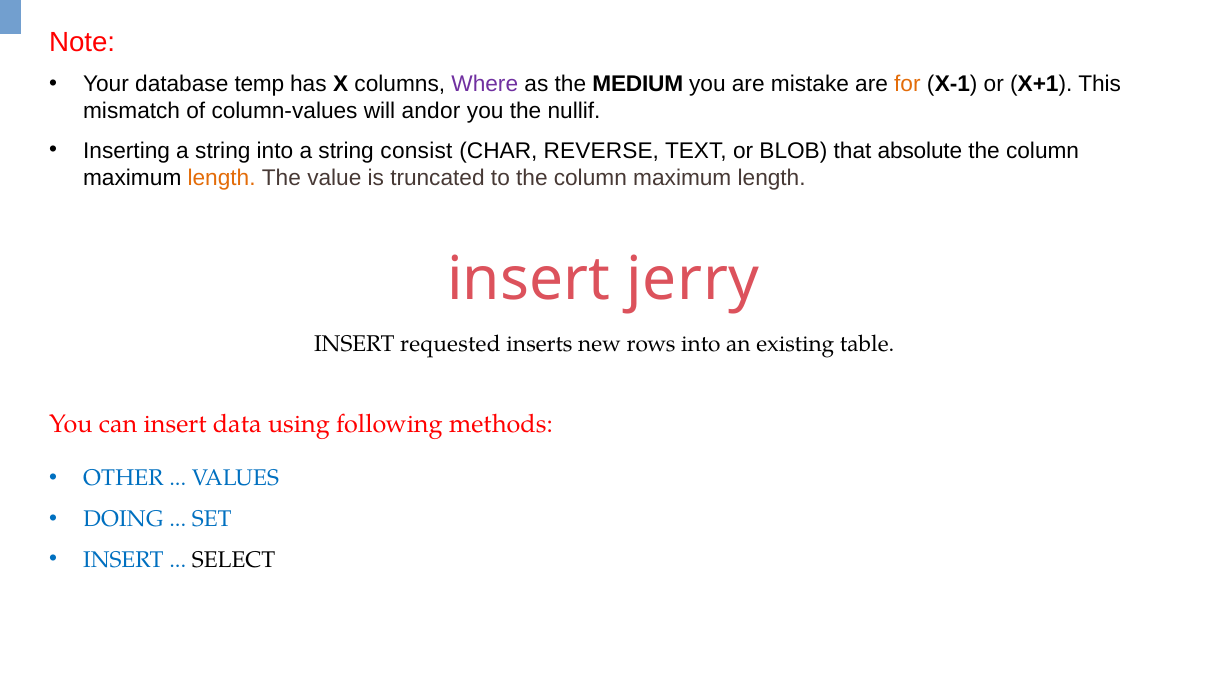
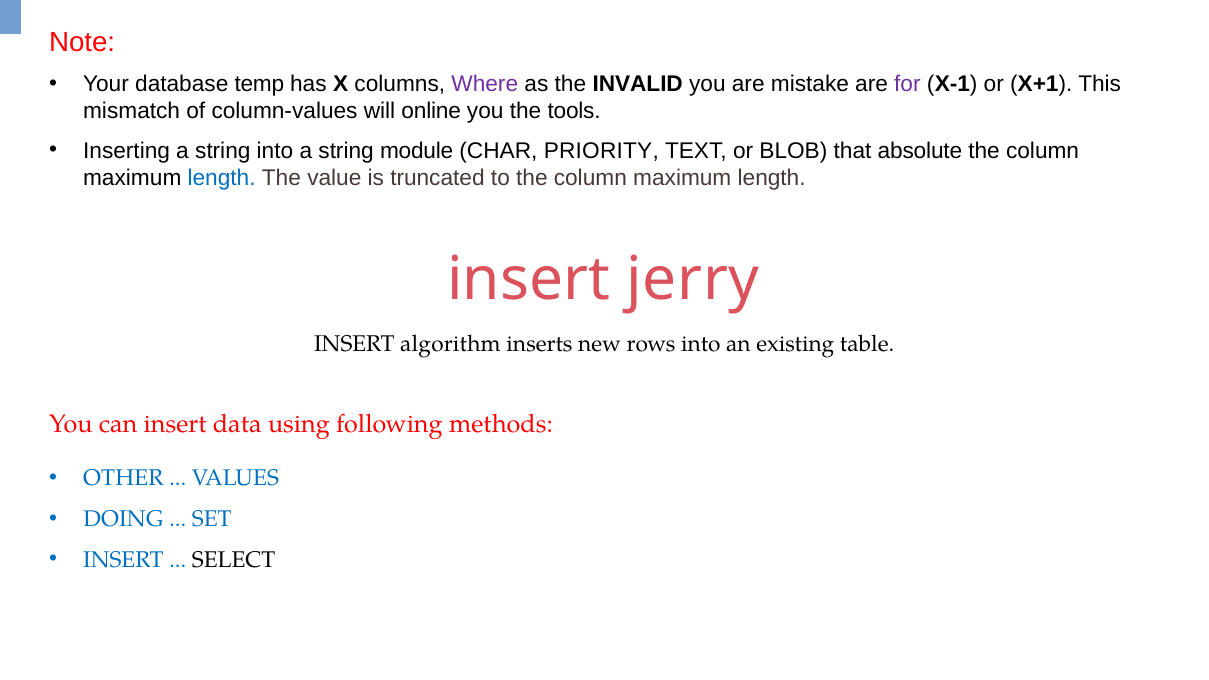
MEDIUM: MEDIUM -> INVALID
for colour: orange -> purple
andor: andor -> online
nullif: nullif -> tools
consist: consist -> module
REVERSE: REVERSE -> PRIORITY
length at (222, 178) colour: orange -> blue
requested: requested -> algorithm
